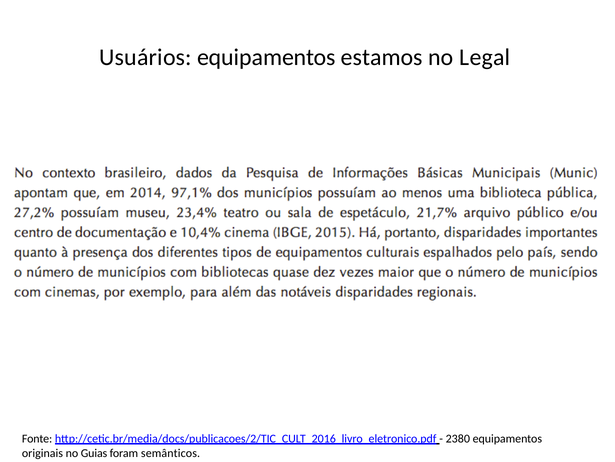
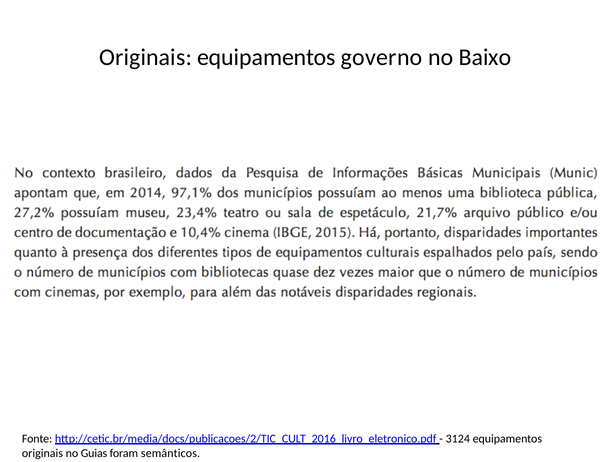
Usuários at (146, 57): Usuários -> Originais
estamos: estamos -> governo
Legal: Legal -> Baixo
2380: 2380 -> 3124
